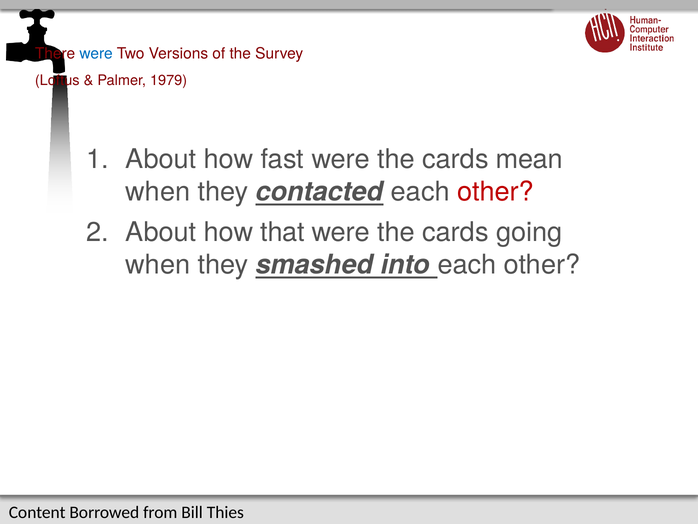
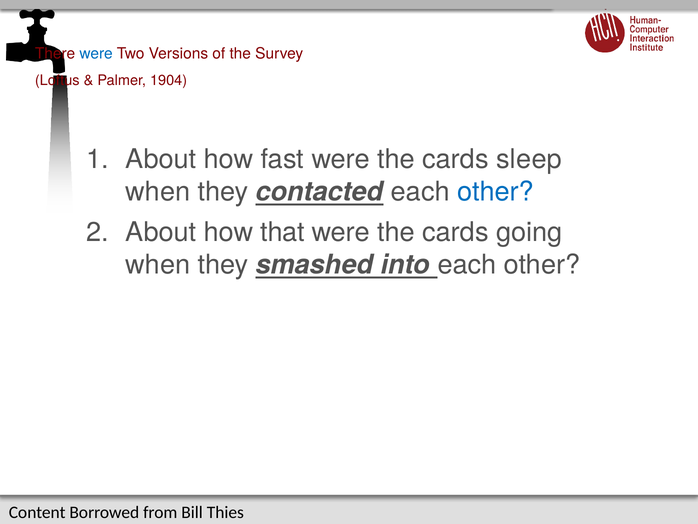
1979: 1979 -> 1904
mean: mean -> sleep
other at (495, 192) colour: red -> blue
